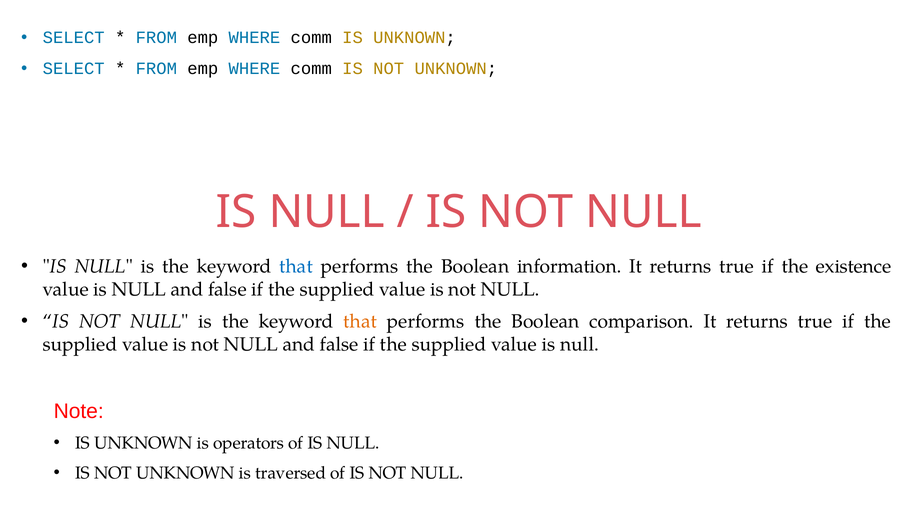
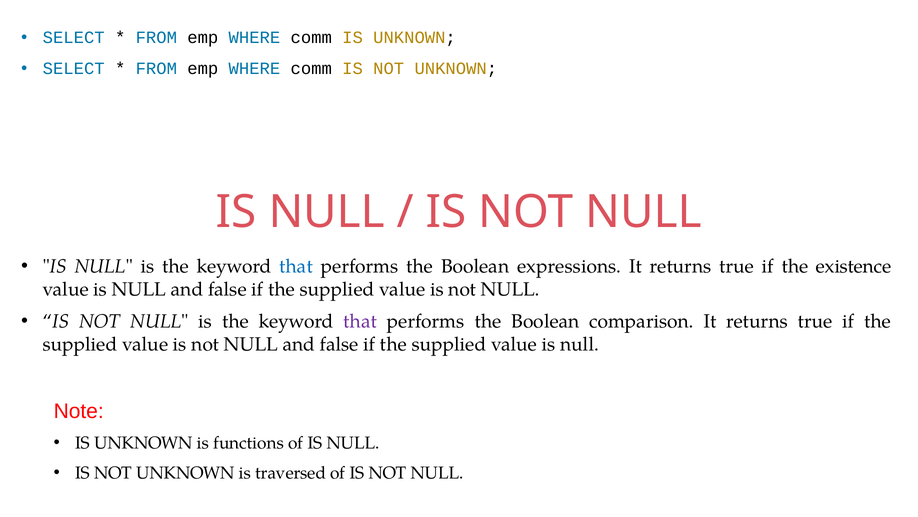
information: information -> expressions
that at (360, 321) colour: orange -> purple
operators: operators -> functions
